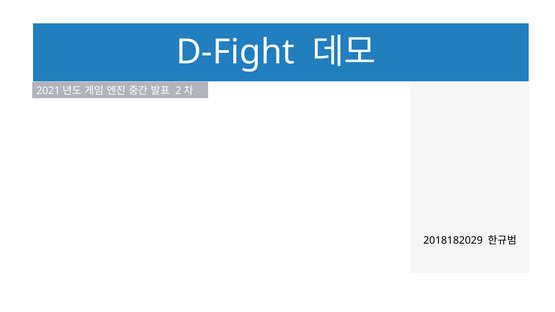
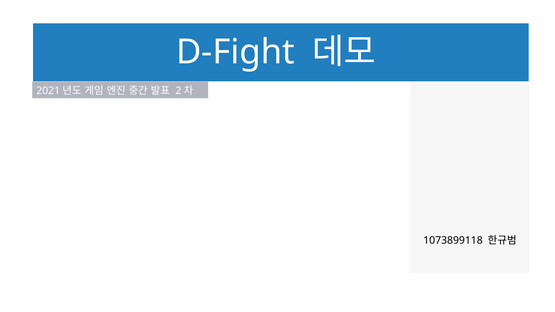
2018182029: 2018182029 -> 1073899118
